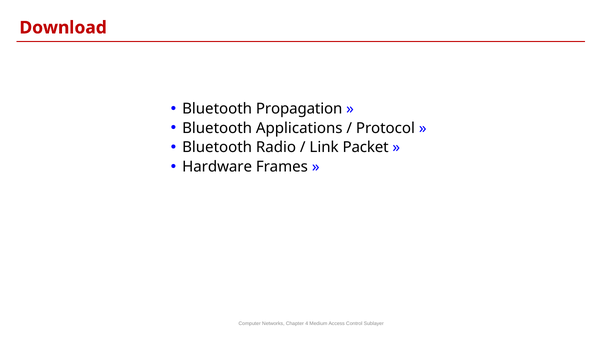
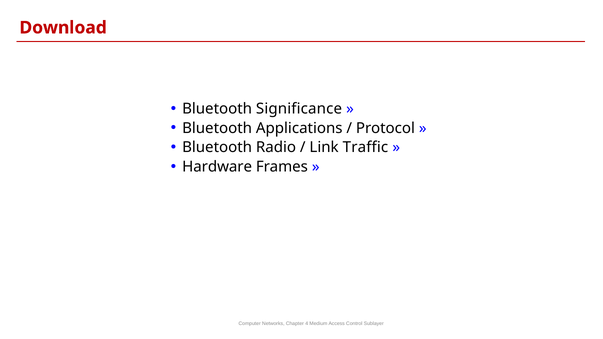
Propagation: Propagation -> Significance
Packet: Packet -> Traffic
